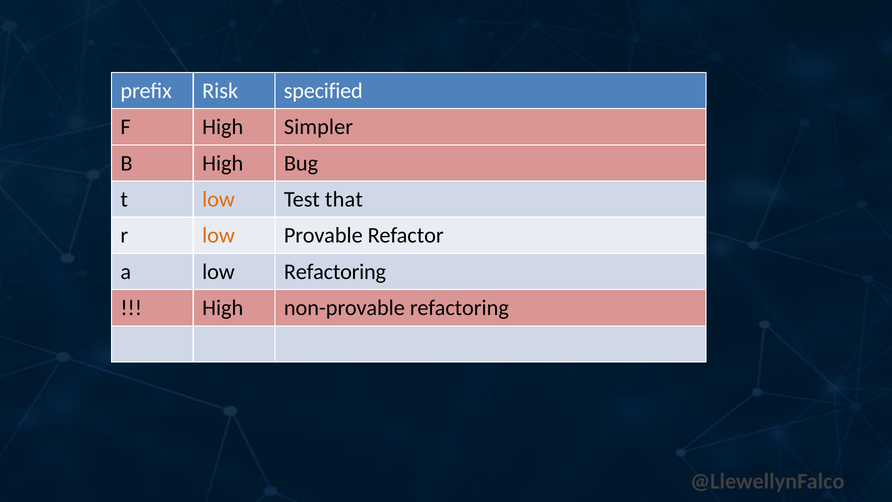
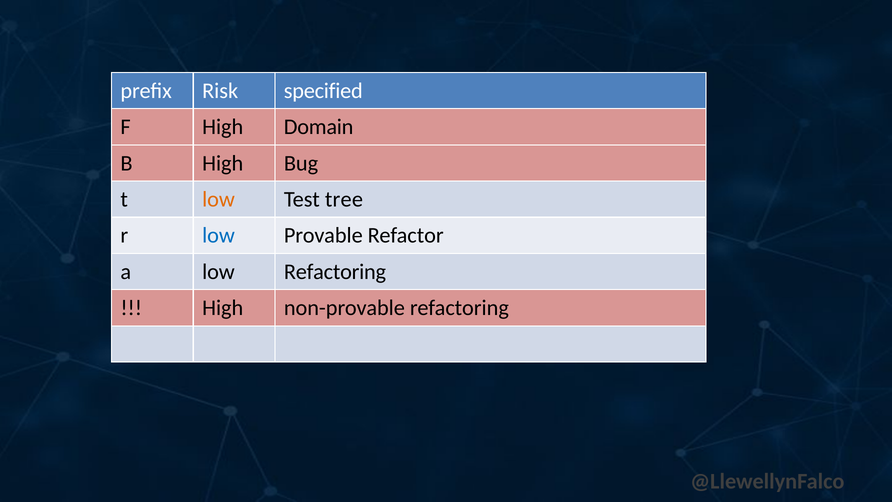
Simpler: Simpler -> Domain
that: that -> tree
low at (218, 236) colour: orange -> blue
